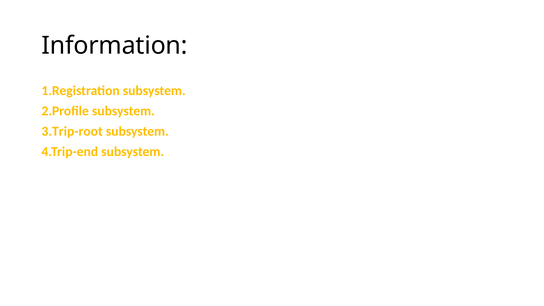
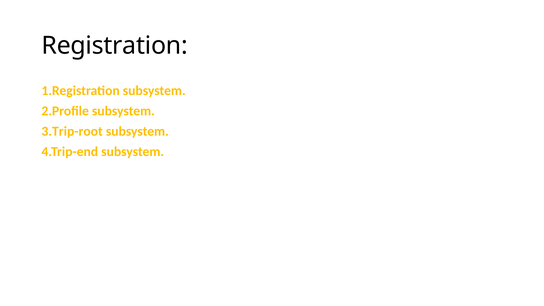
Information: Information -> Registration
